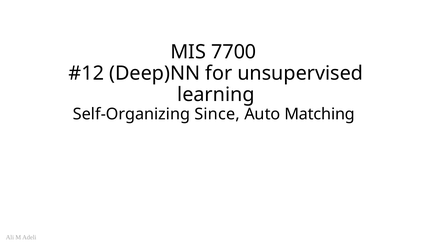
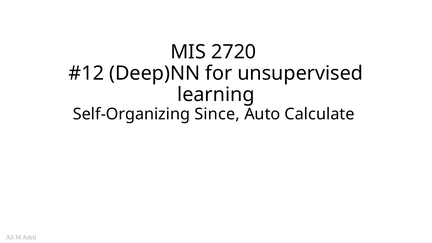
7700: 7700 -> 2720
Matching: Matching -> Calculate
